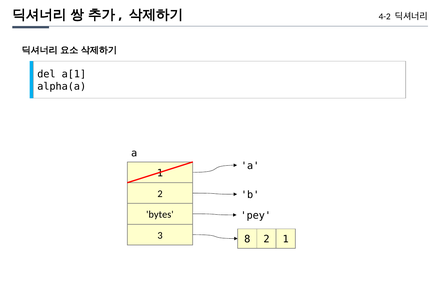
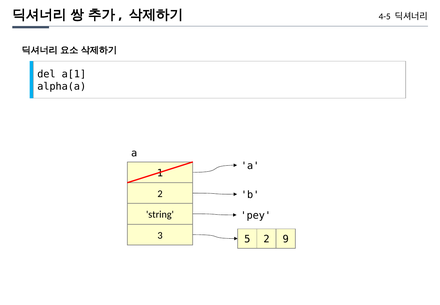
4-2: 4-2 -> 4-5
bytes: bytes -> string
8: 8 -> 5
2 1: 1 -> 9
